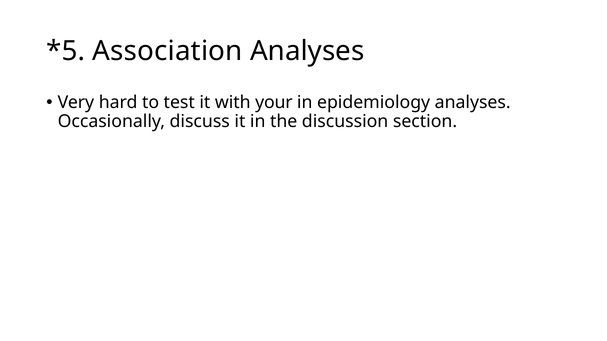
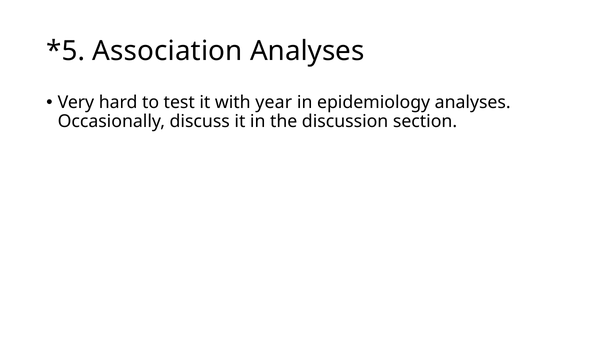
your: your -> year
